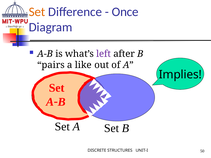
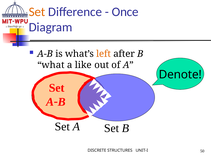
left colour: purple -> orange
pairs: pairs -> what
Implies: Implies -> Denote
